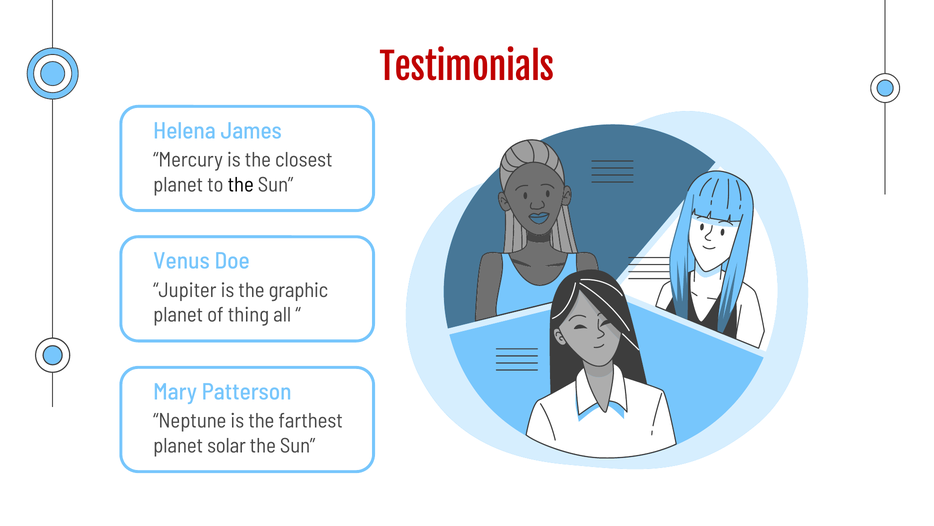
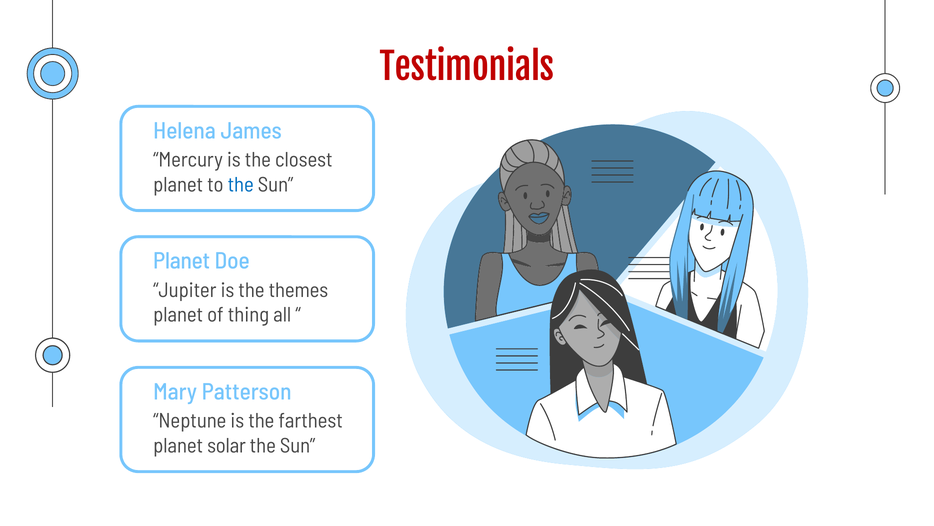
the at (241, 185) colour: black -> blue
Venus at (181, 261): Venus -> Planet
graphic: graphic -> themes
